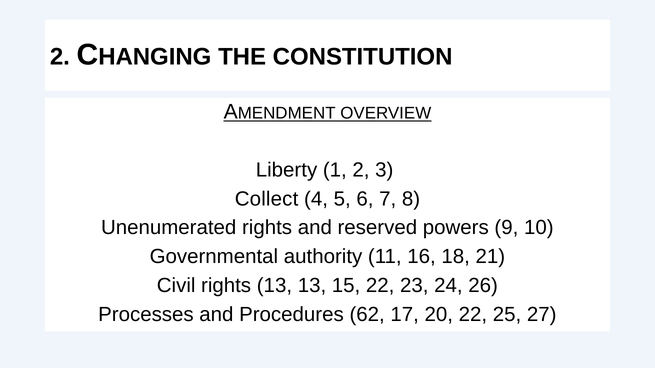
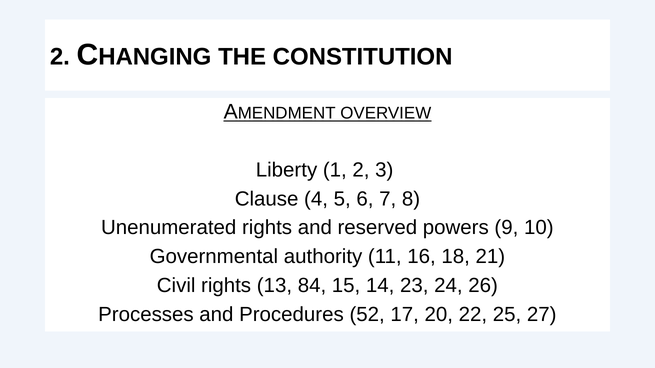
Collect: Collect -> Clause
13 13: 13 -> 84
15 22: 22 -> 14
62: 62 -> 52
